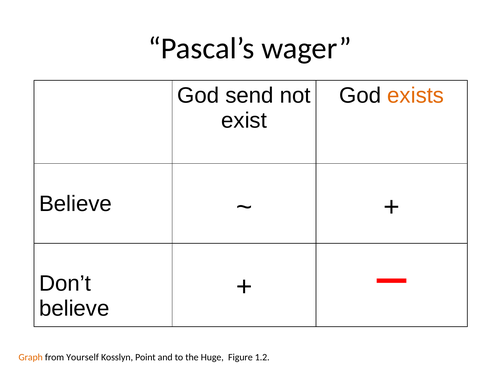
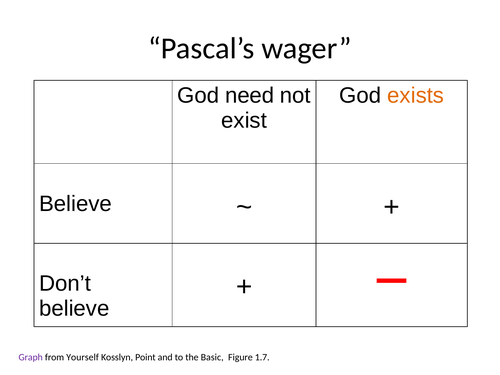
send: send -> need
Graph colour: orange -> purple
Huge: Huge -> Basic
1.2: 1.2 -> 1.7
